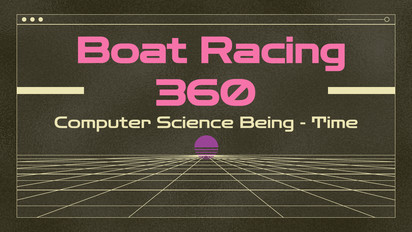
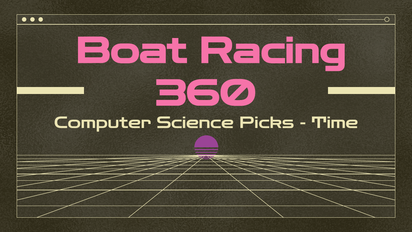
Being: Being -> Picks
